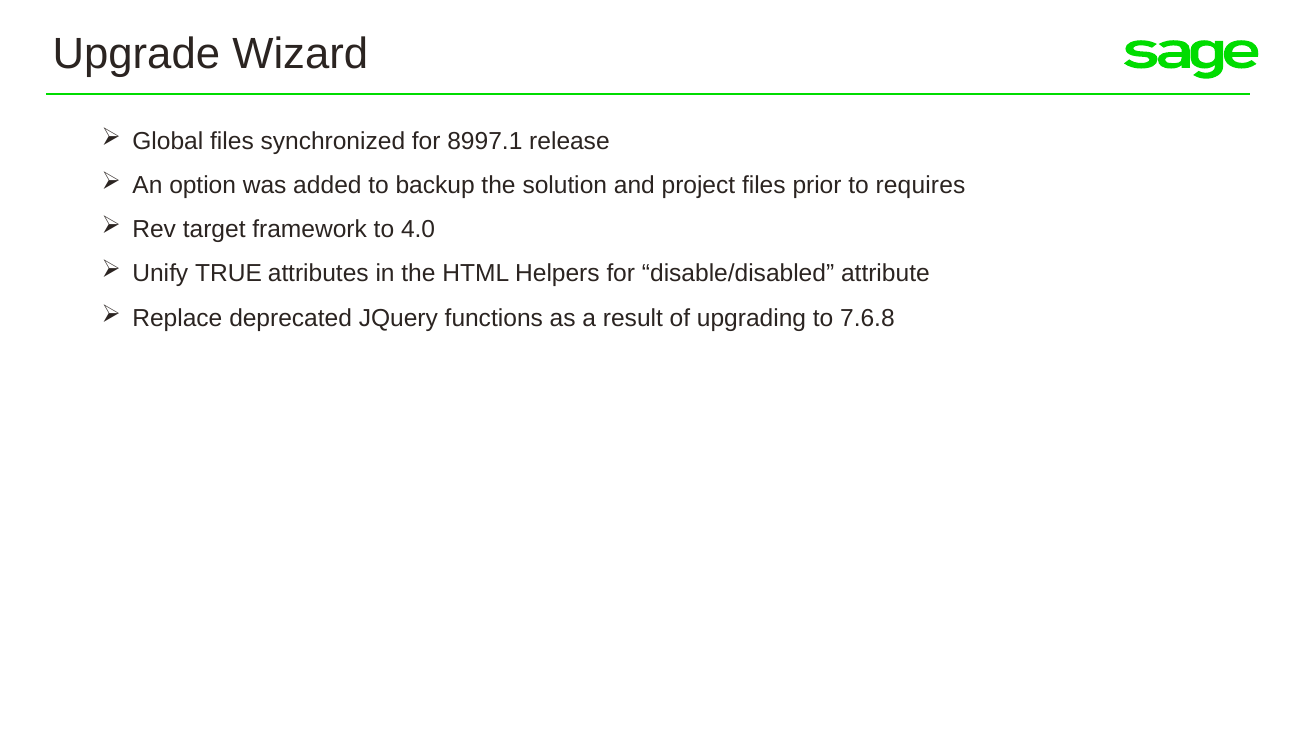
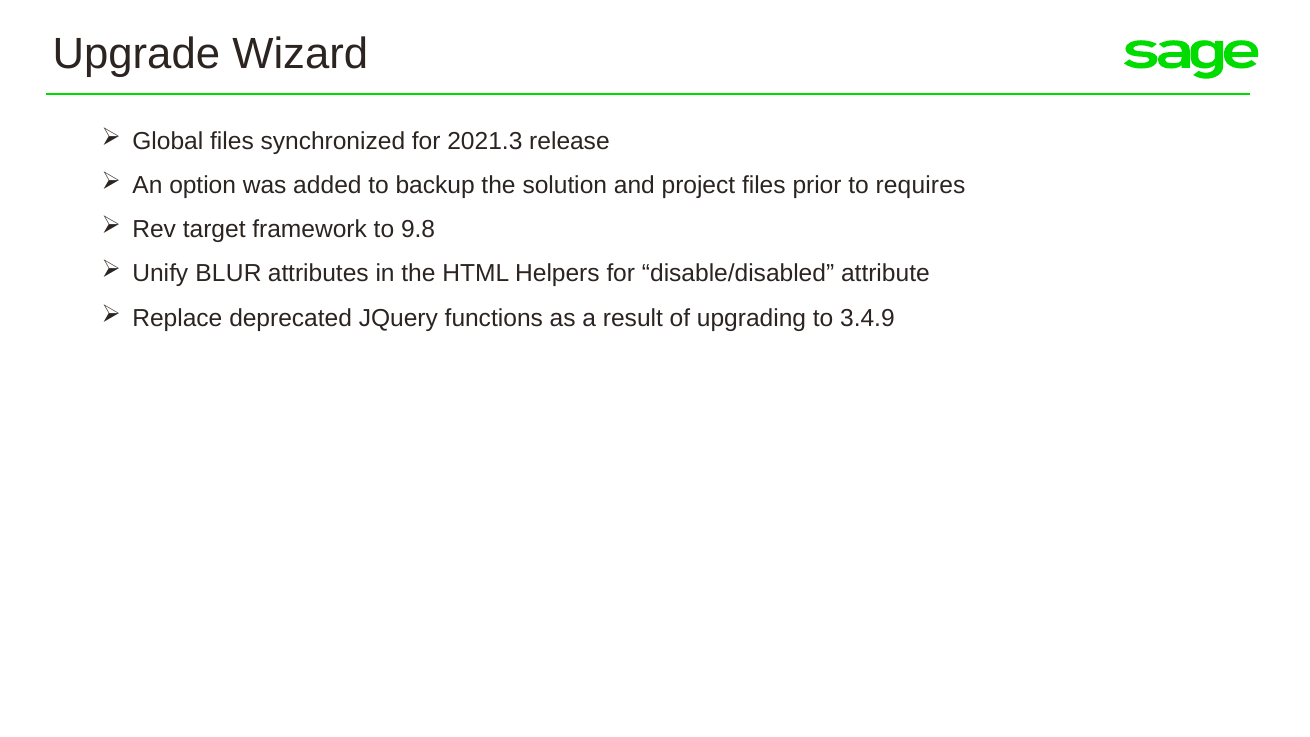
8997.1: 8997.1 -> 2021.3
4.0: 4.0 -> 9.8
TRUE: TRUE -> BLUR
7.6.8: 7.6.8 -> 3.4.9
